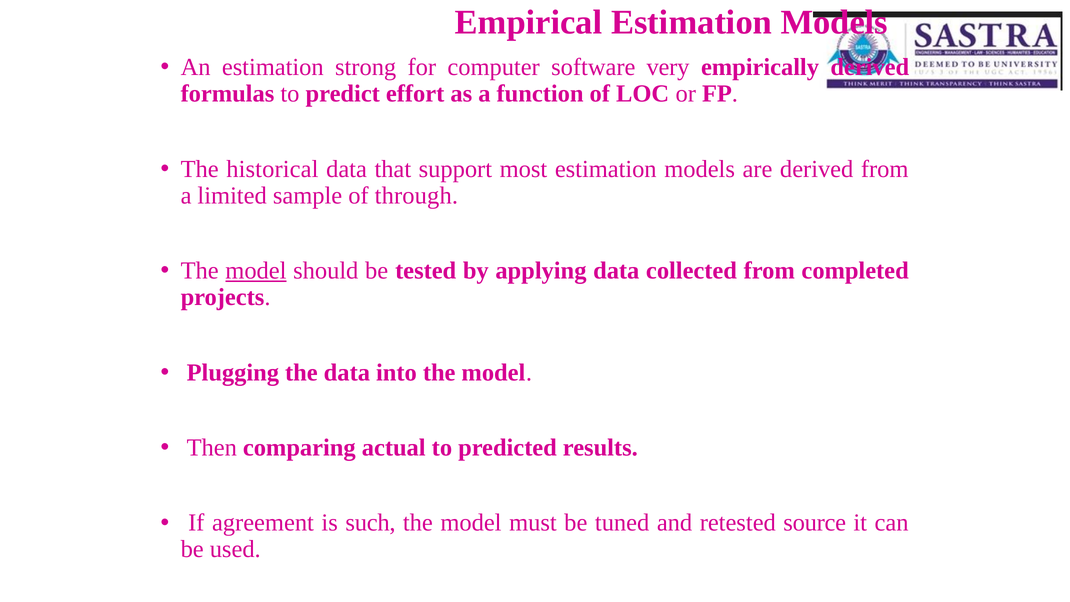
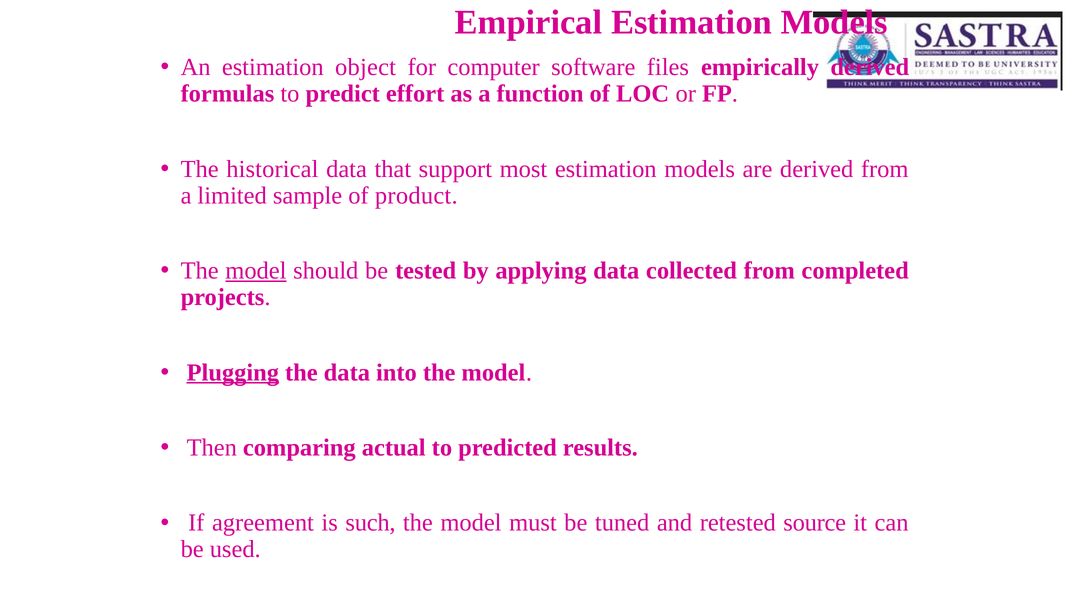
strong: strong -> object
very: very -> files
through: through -> product
Plugging underline: none -> present
